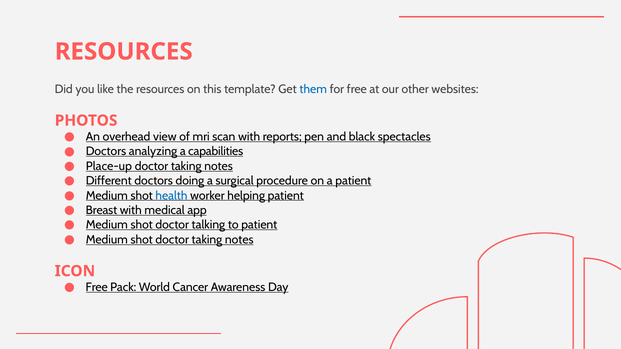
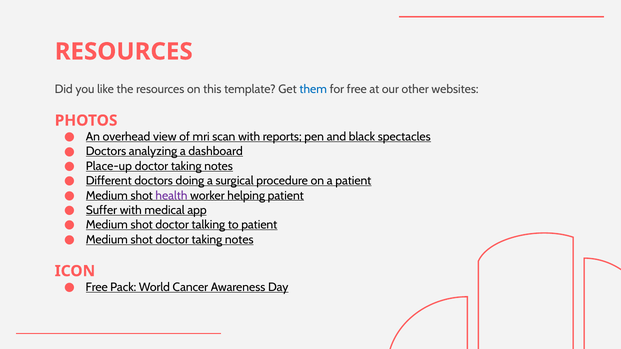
capabilities: capabilities -> dashboard
health colour: blue -> purple
Breast: Breast -> Suffer
